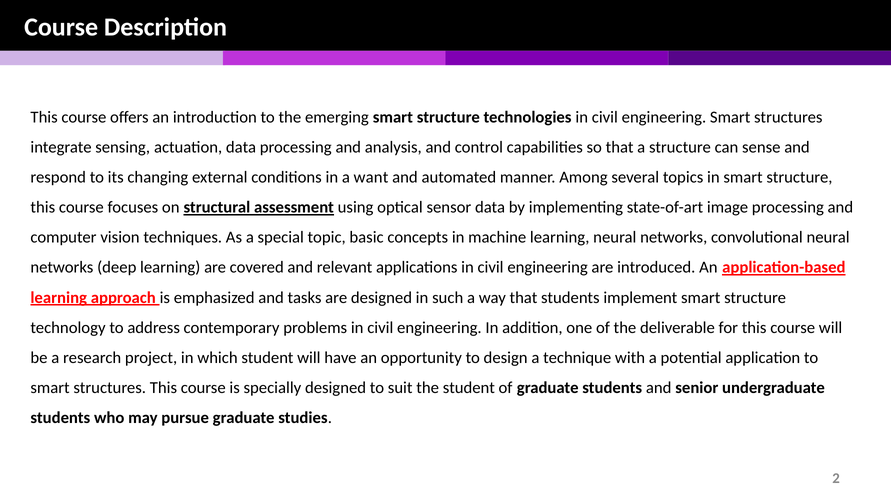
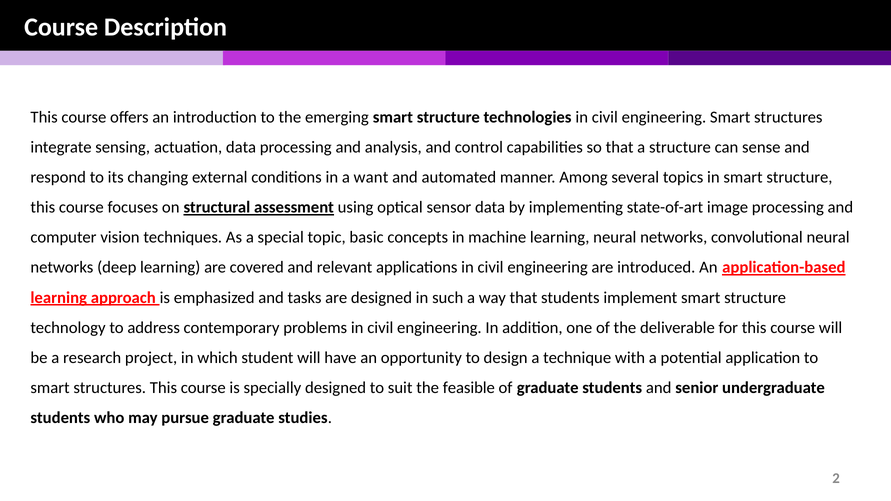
the student: student -> feasible
